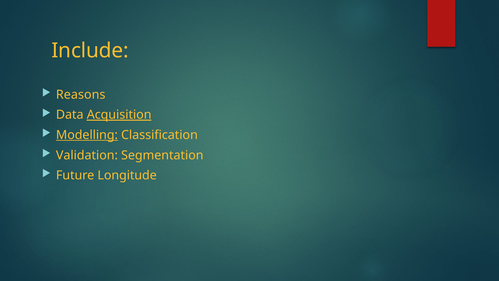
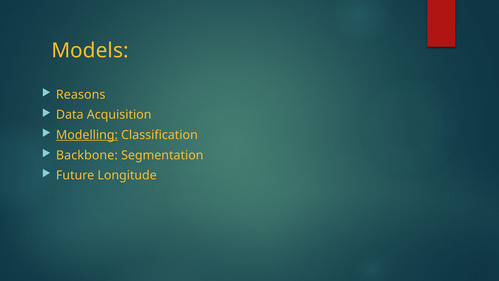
Include: Include -> Models
Acquisition underline: present -> none
Validation: Validation -> Backbone
